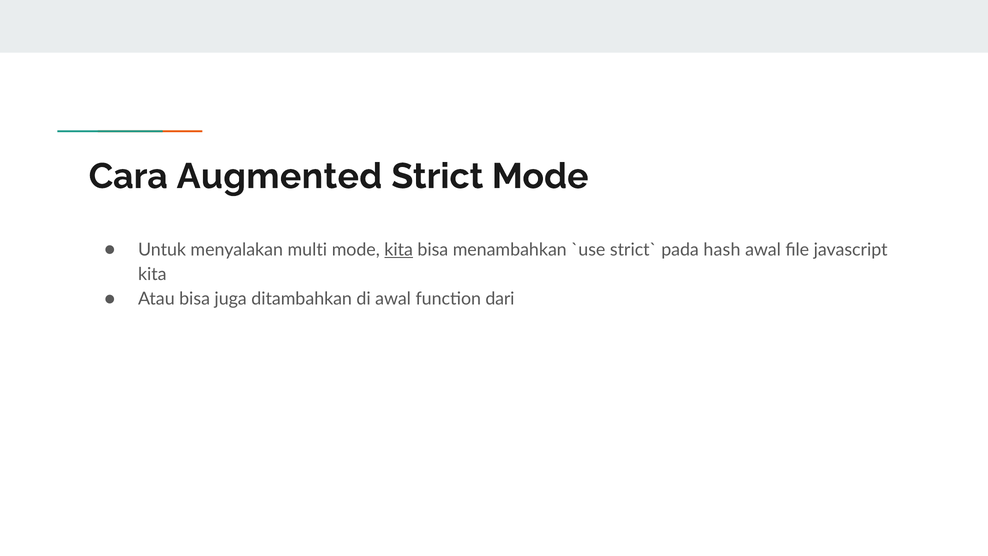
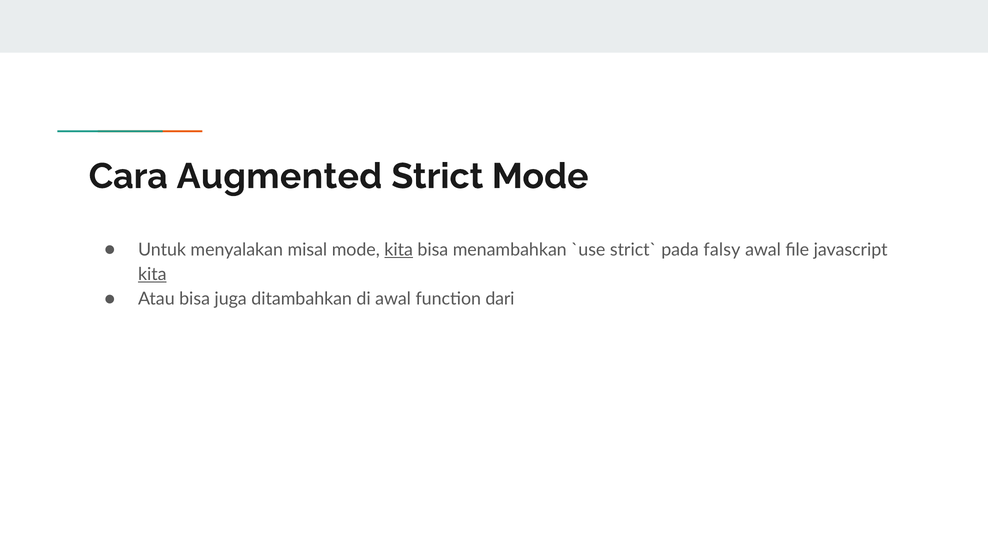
multi: multi -> misal
hash: hash -> falsy
kita at (152, 274) underline: none -> present
